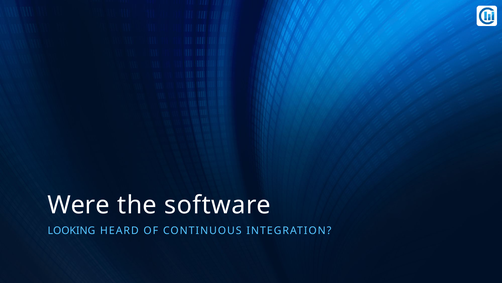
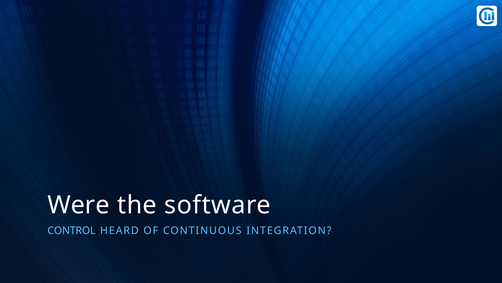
LOOKING: LOOKING -> CONTROL
